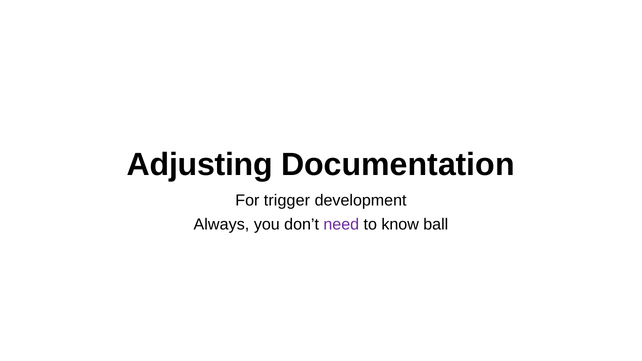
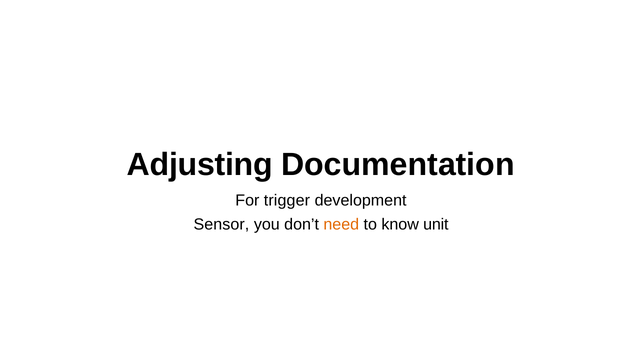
Always: Always -> Sensor
need colour: purple -> orange
ball: ball -> unit
